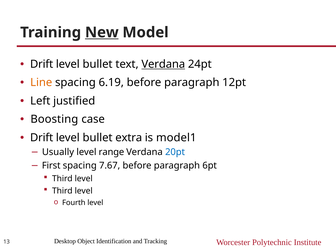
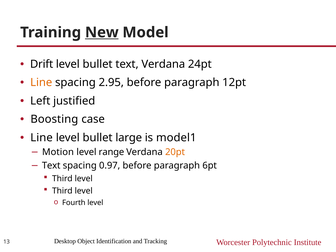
Verdana at (163, 64) underline: present -> none
6.19: 6.19 -> 2.95
Drift at (42, 138): Drift -> Line
extra: extra -> large
Usually: Usually -> Motion
20pt colour: blue -> orange
First at (51, 166): First -> Text
7.67: 7.67 -> 0.97
